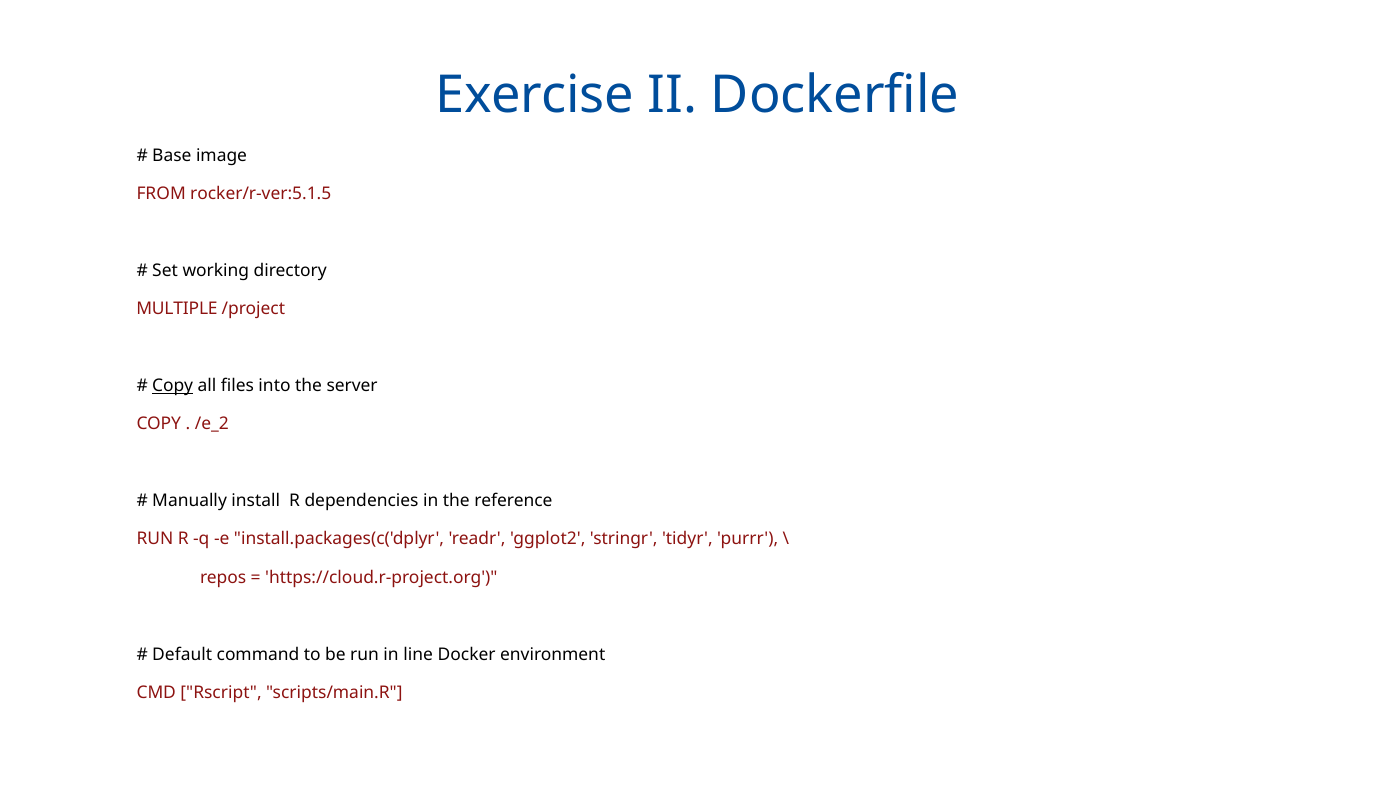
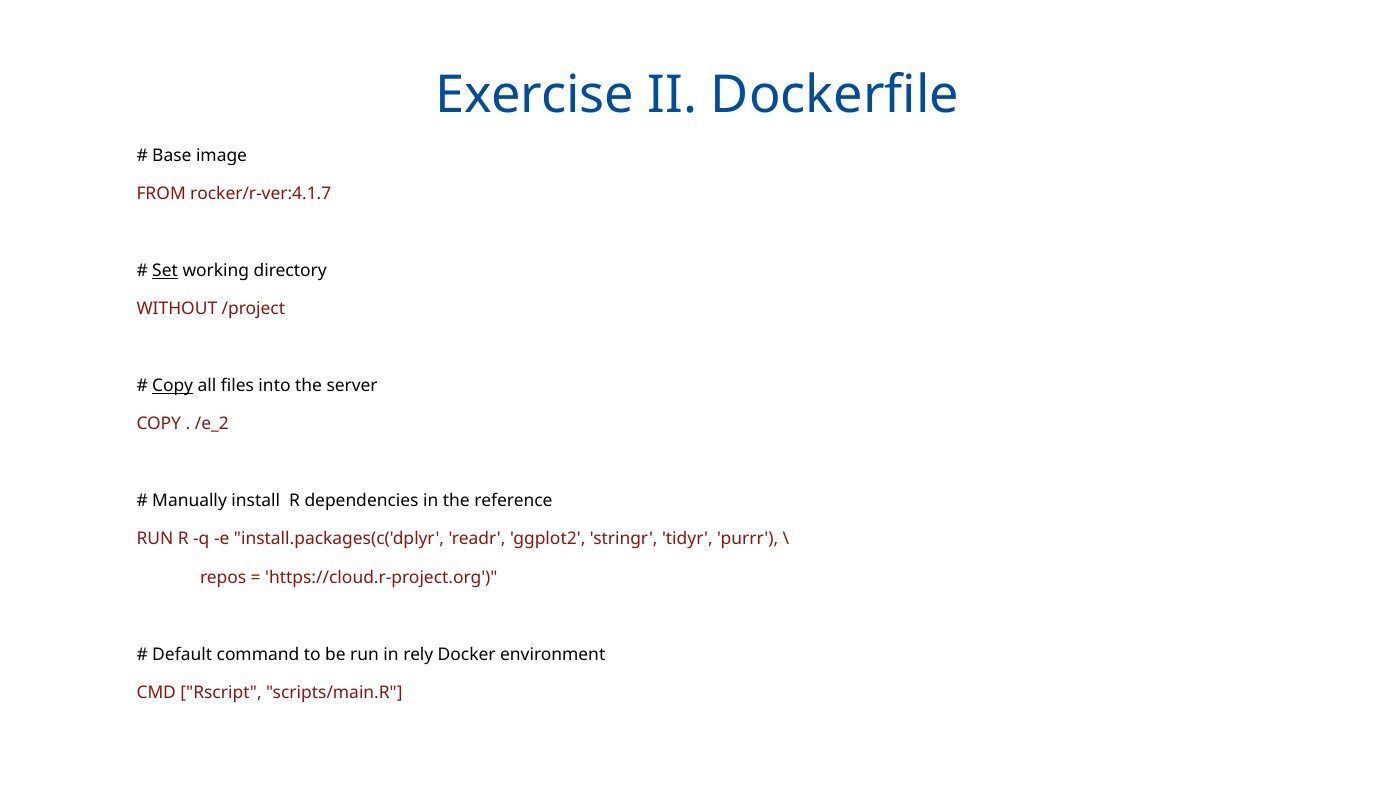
rocker/r-ver:5.1.5: rocker/r-ver:5.1.5 -> rocker/r-ver:4.1.7
Set underline: none -> present
MULTIPLE: MULTIPLE -> WITHOUT
line: line -> rely
